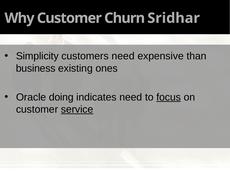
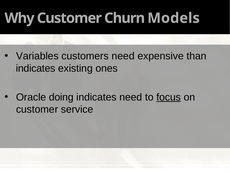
Sridhar: Sridhar -> Models
Simplicity: Simplicity -> Variables
business at (36, 68): business -> indicates
service underline: present -> none
